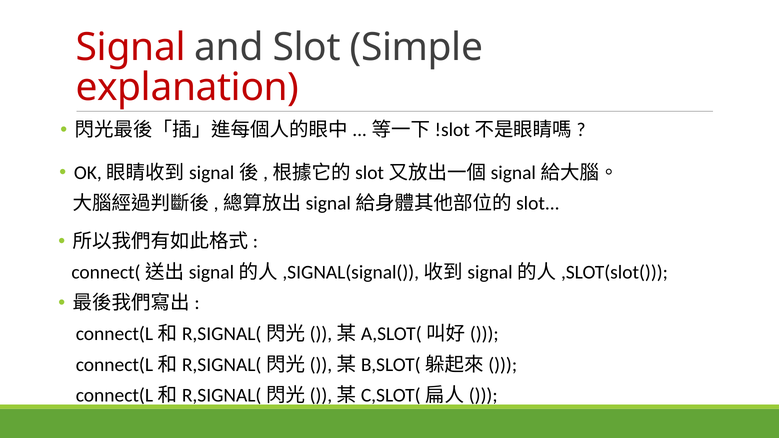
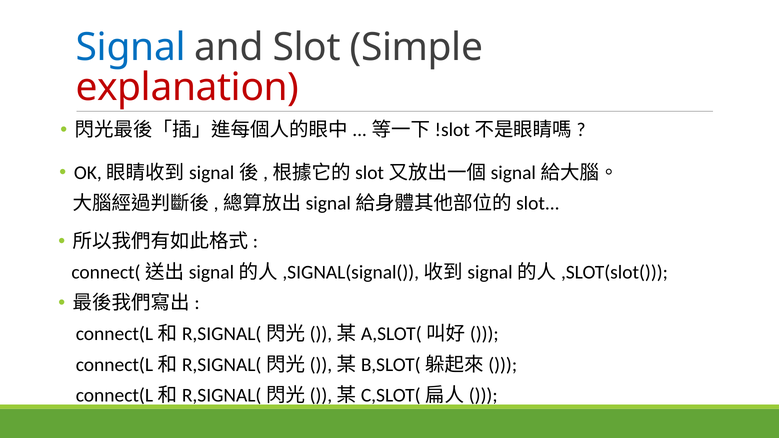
Signal colour: red -> blue
